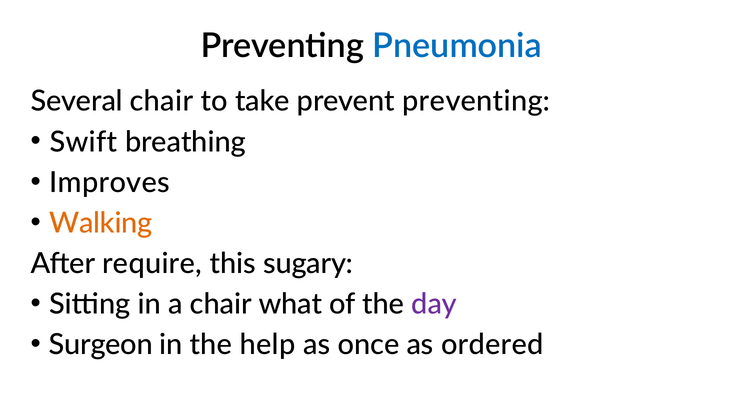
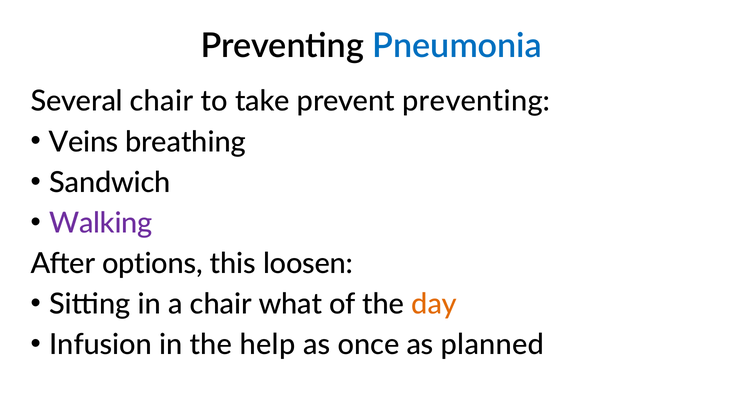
Swift: Swift -> Veins
Improves: Improves -> Sandwich
Walking colour: orange -> purple
require: require -> options
sugary: sugary -> loosen
day colour: purple -> orange
Surgeon: Surgeon -> Infusion
ordered: ordered -> planned
